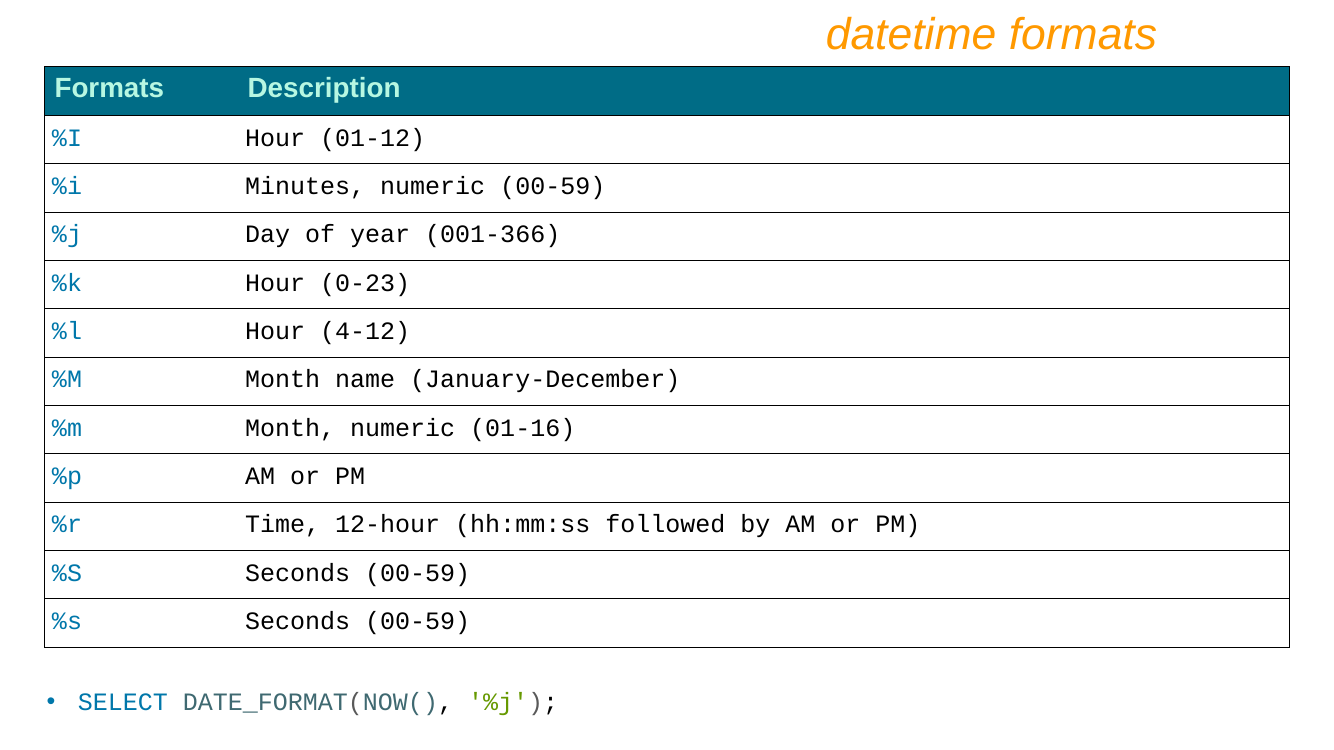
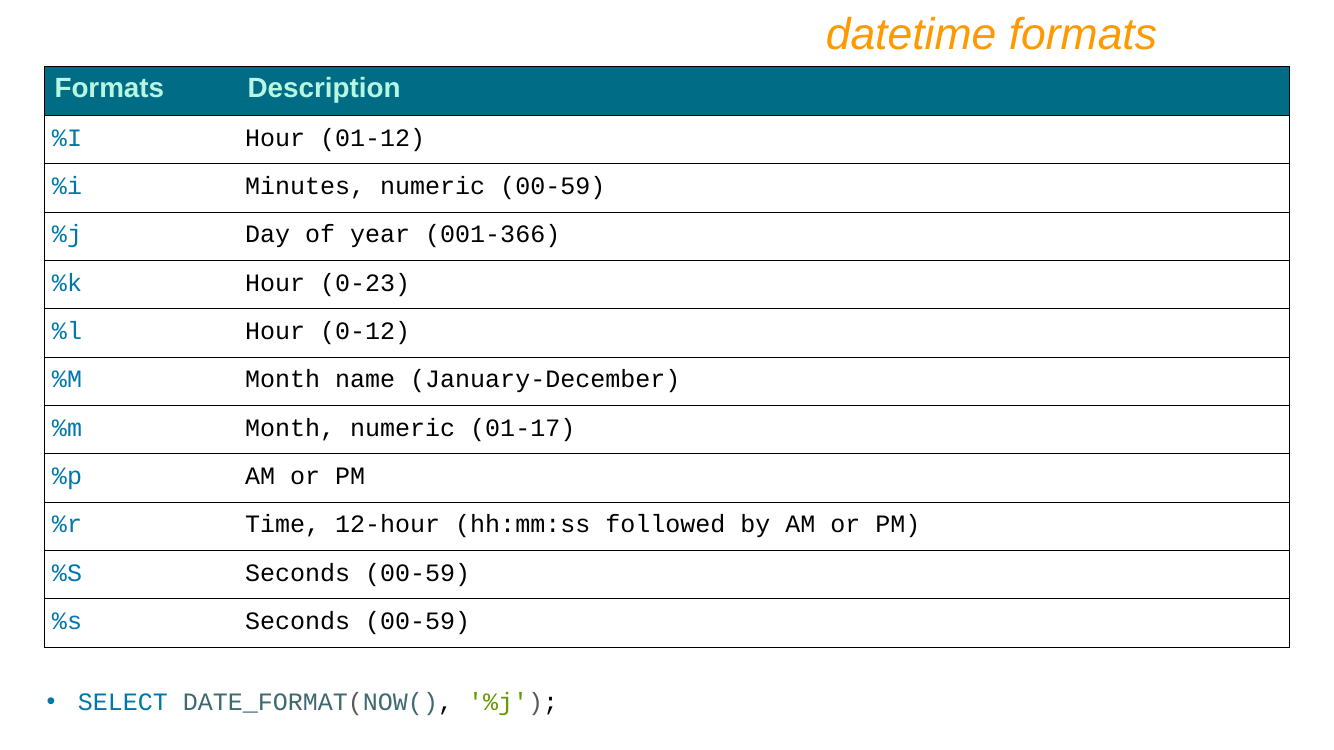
4-12: 4-12 -> 0-12
01-16: 01-16 -> 01-17
